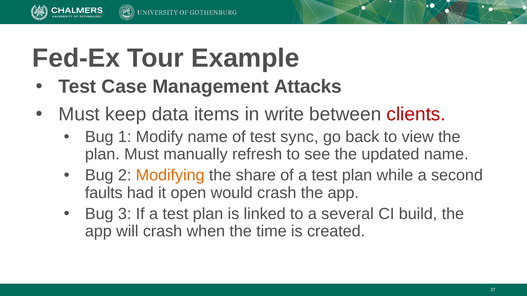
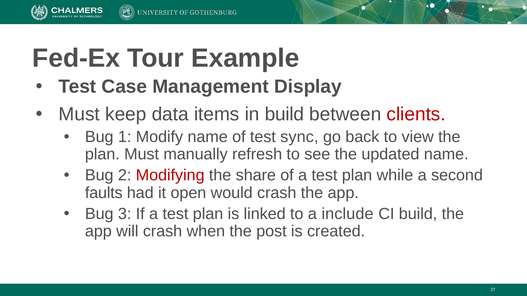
Attacks: Attacks -> Display
in write: write -> build
Modifying colour: orange -> red
several: several -> include
time: time -> post
